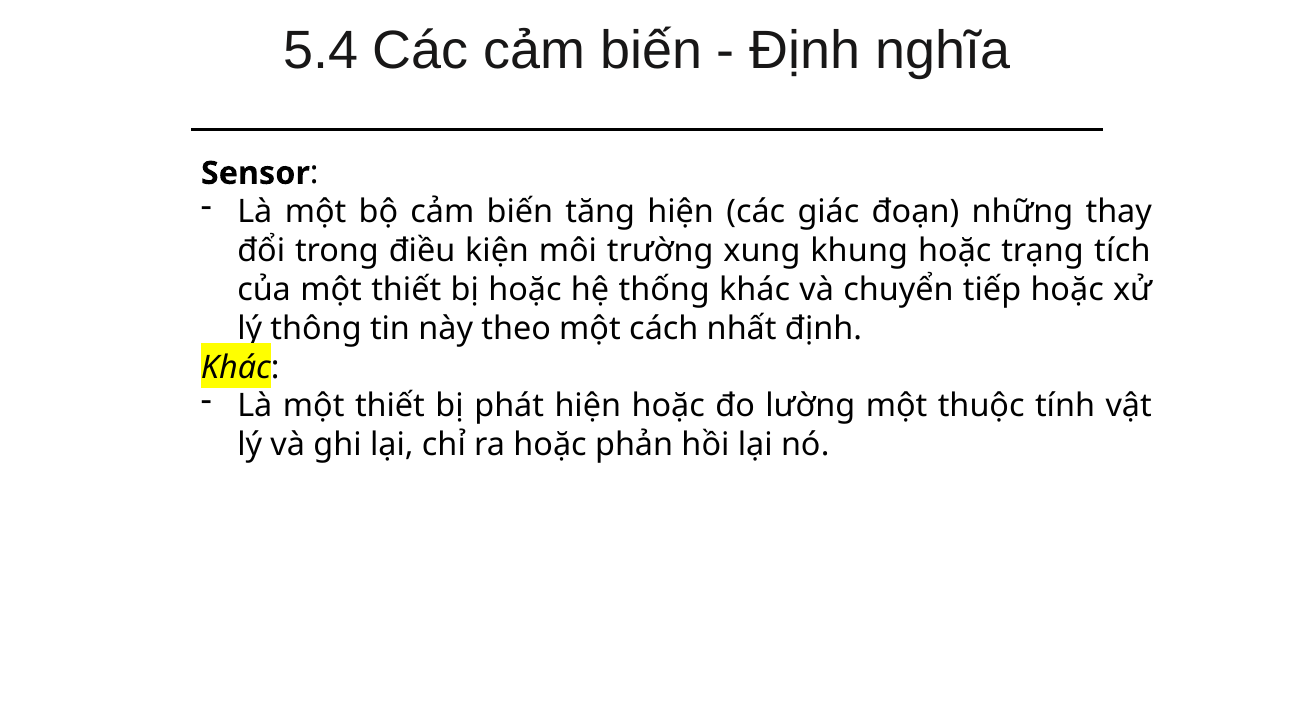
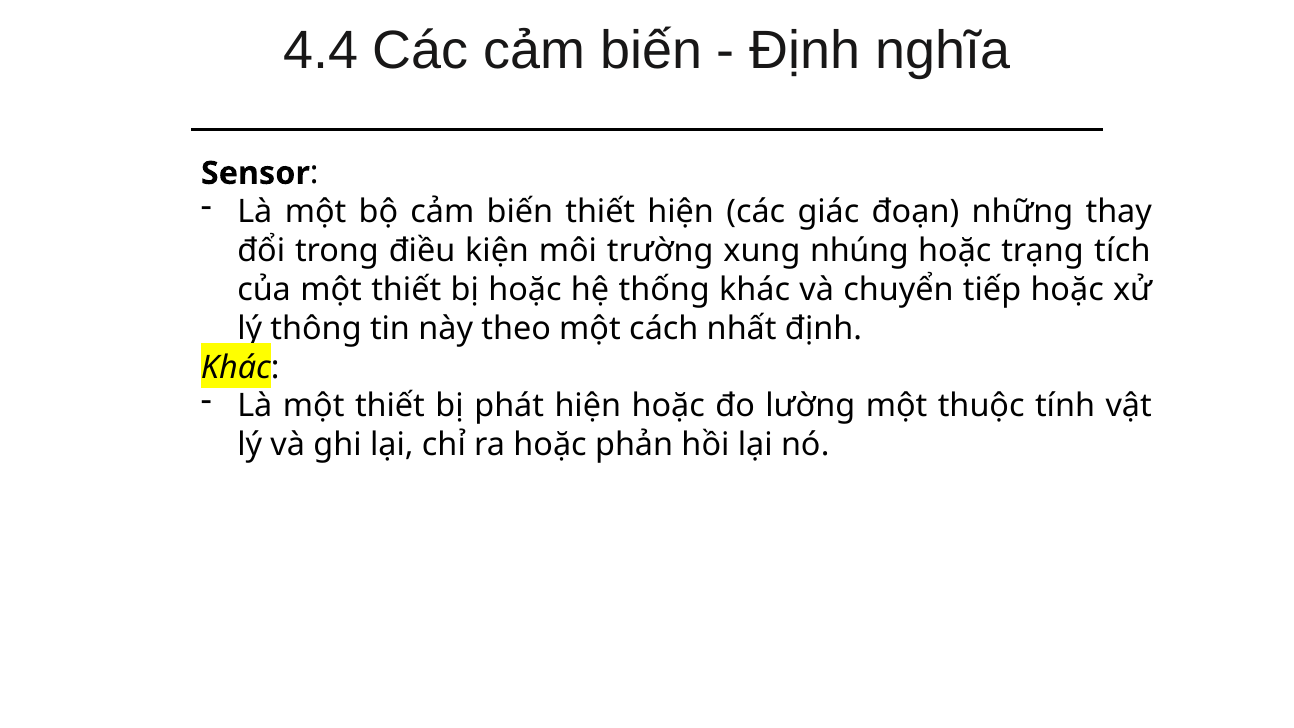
5.4: 5.4 -> 4.4
biến tăng: tăng -> thiết
khung: khung -> nhúng
